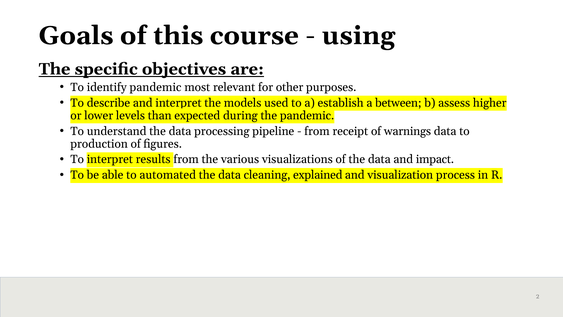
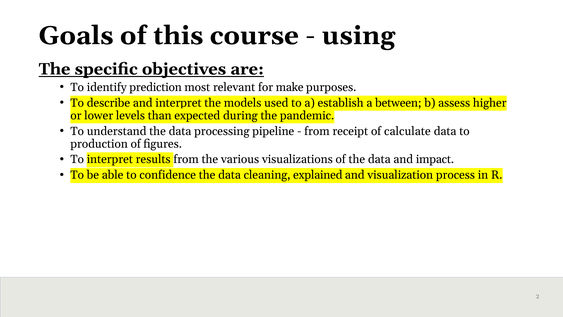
identify pandemic: pandemic -> prediction
other: other -> make
warnings: warnings -> calculate
automated: automated -> confidence
